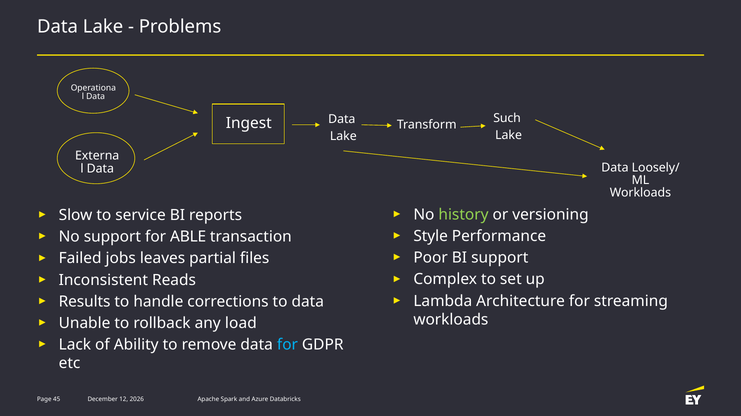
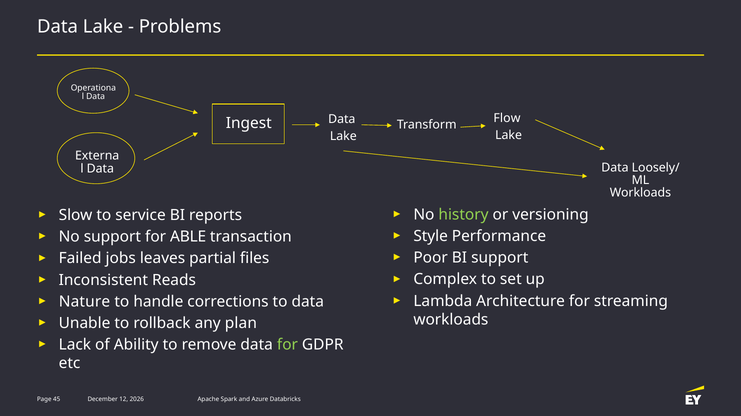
Such: Such -> Flow
Results: Results -> Nature
load: load -> plan
for at (287, 345) colour: light blue -> light green
